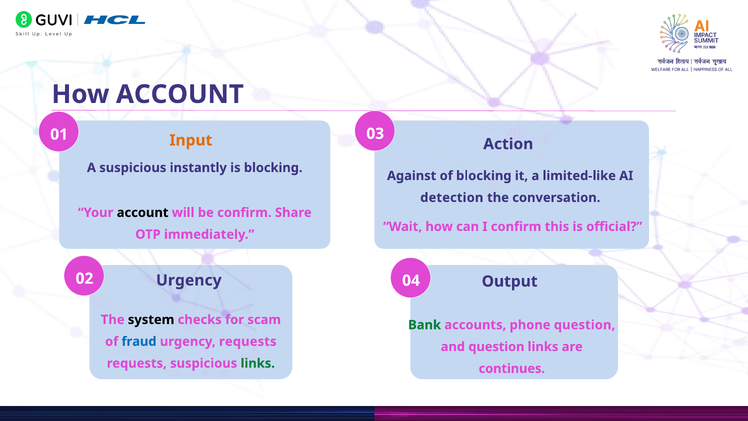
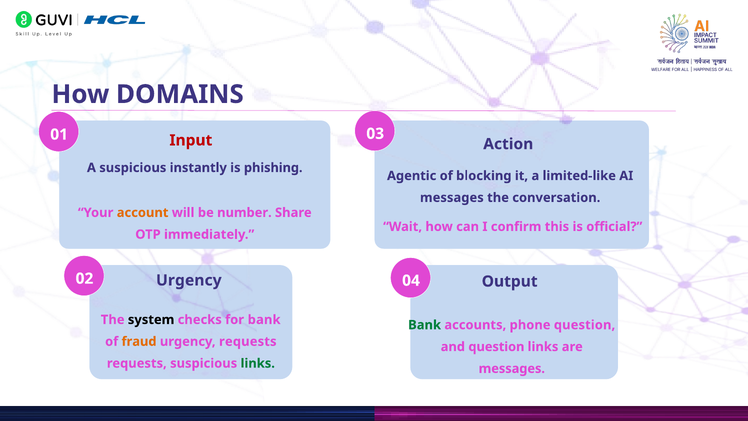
How ACCOUNT: ACCOUNT -> DOMAINS
Input colour: orange -> red
is blocking: blocking -> phishing
Against: Against -> Agentic
detection at (452, 198): detection -> messages
account at (143, 213) colour: black -> orange
be confirm: confirm -> number
for scam: scam -> bank
fraud colour: blue -> orange
continues at (512, 368): continues -> messages
